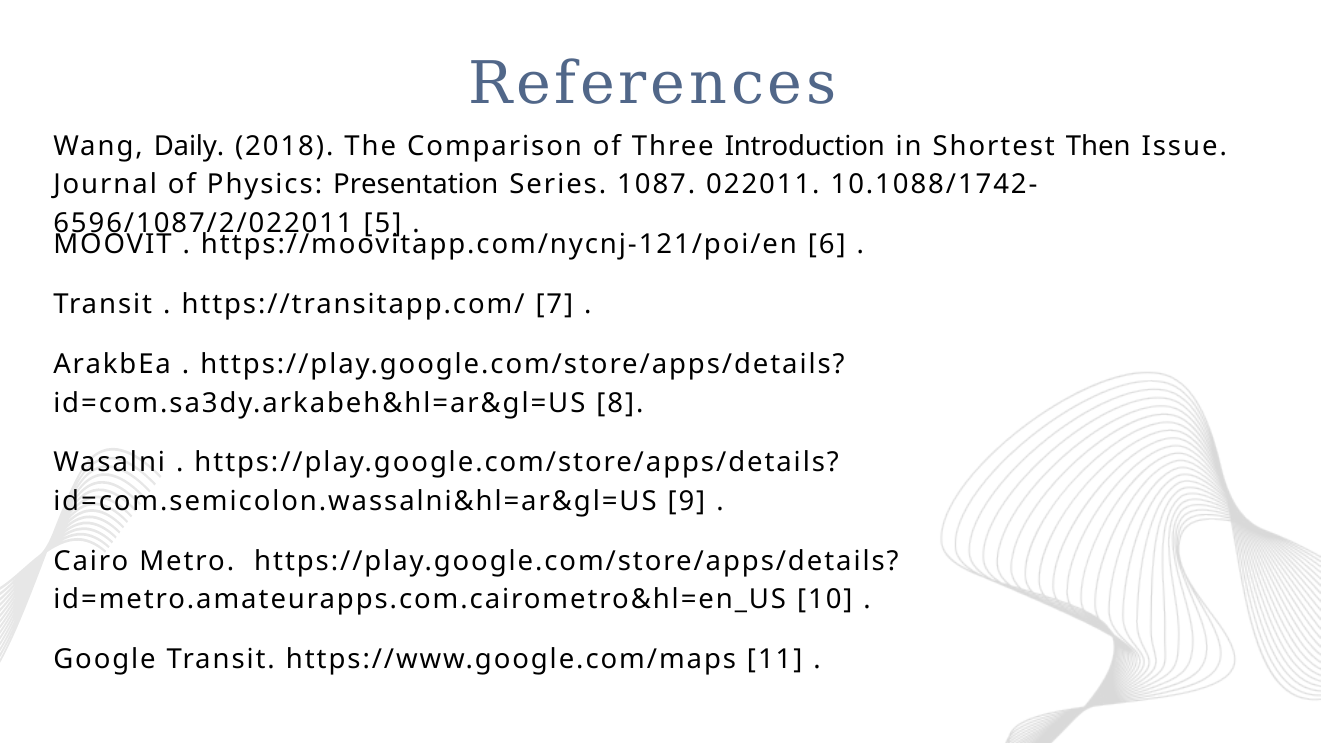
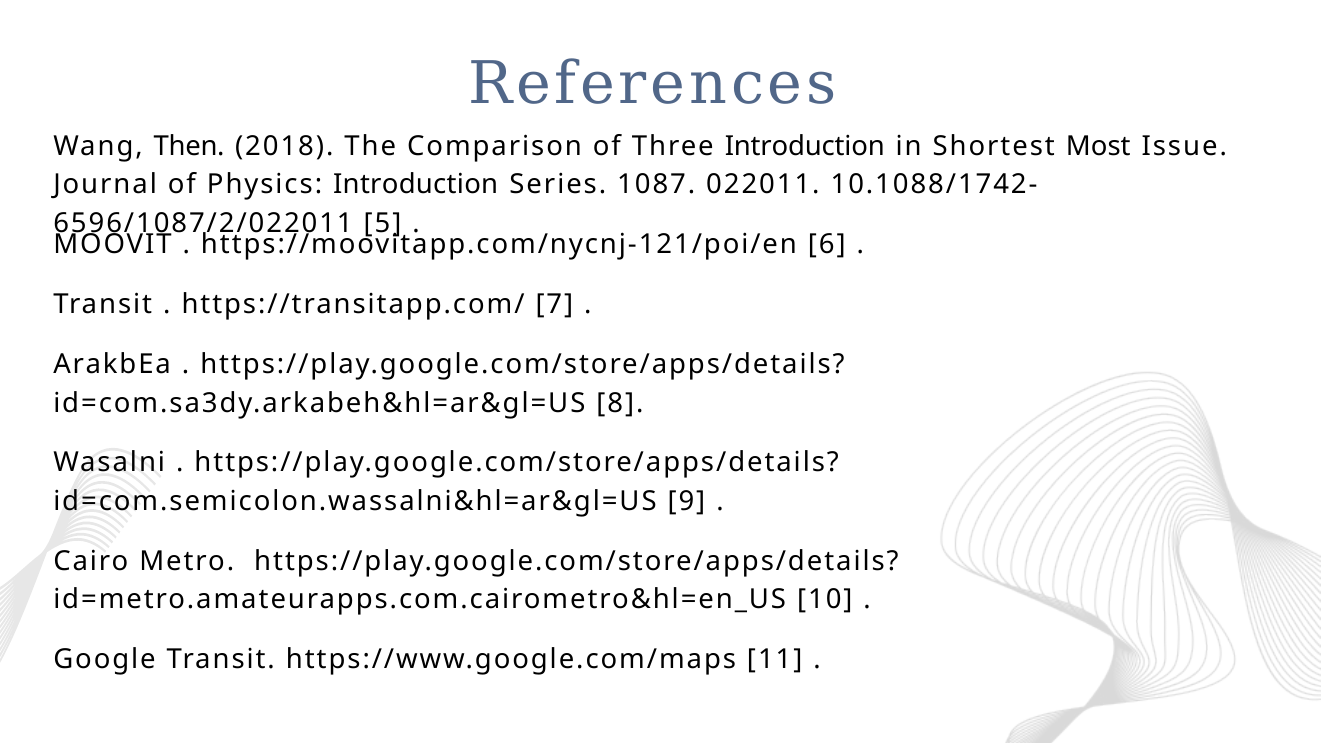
Daily: Daily -> Then
Then: Then -> Most
Physics Presentation: Presentation -> Introduction
